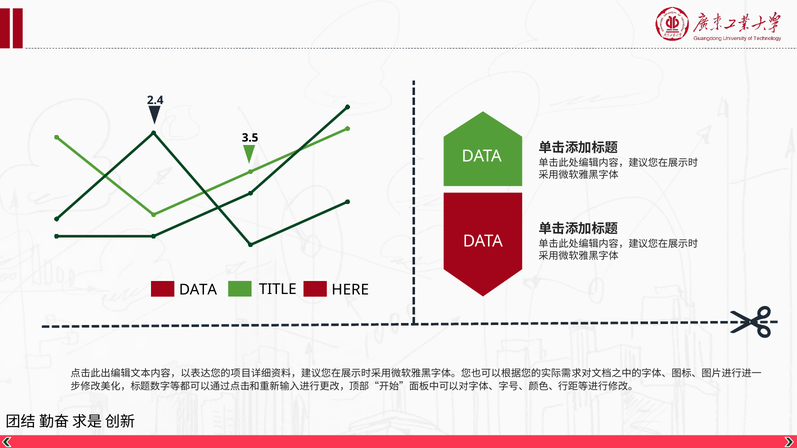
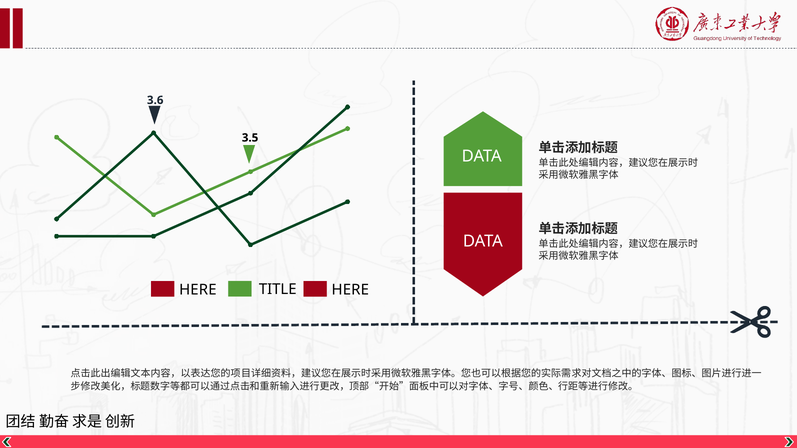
2.4: 2.4 -> 3.6
DATA at (198, 290): DATA -> HERE
